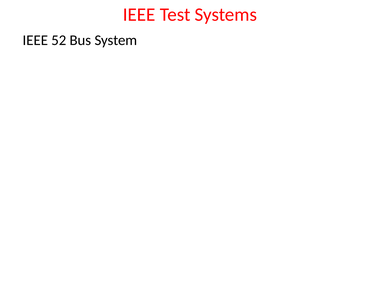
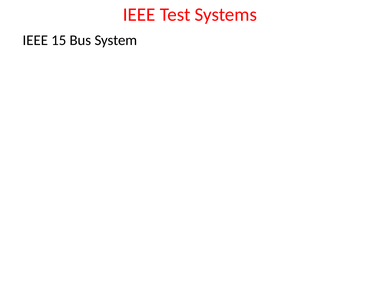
52: 52 -> 15
